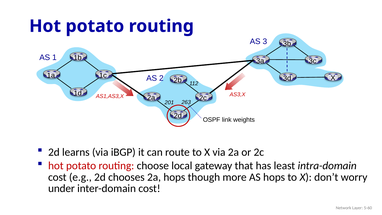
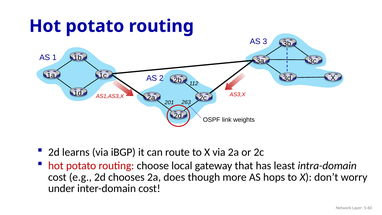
2a hops: hops -> does
